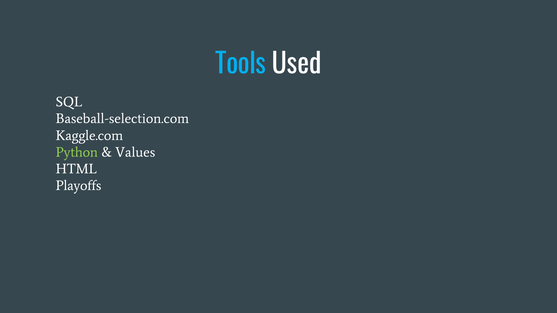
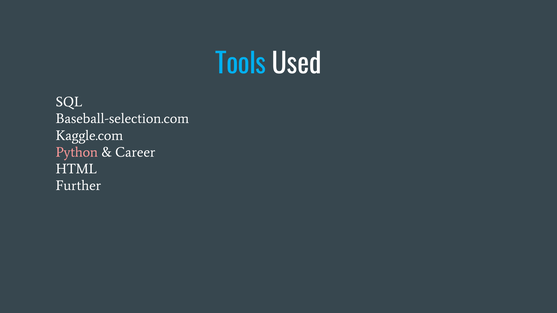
Python colour: light green -> pink
Values: Values -> Career
Playoffs: Playoffs -> Further
